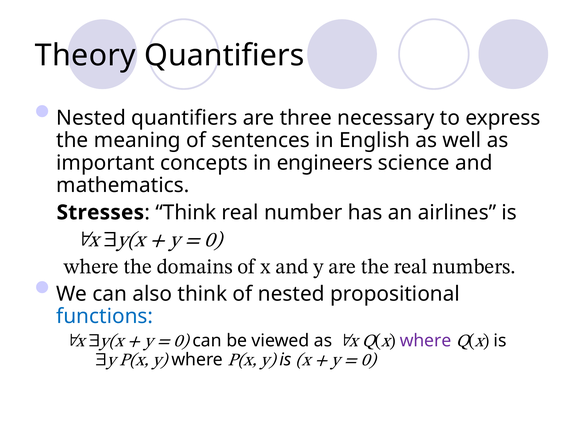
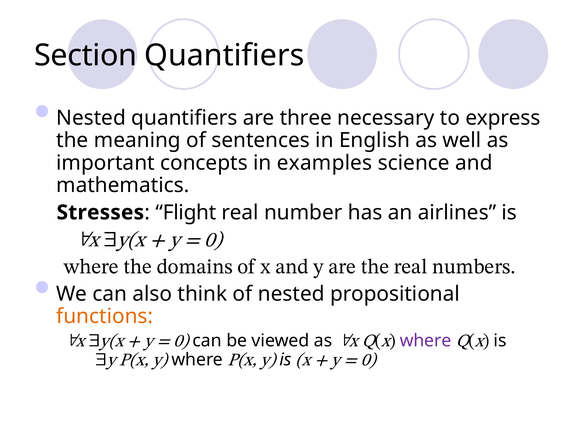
Theory: Theory -> Section
engineers: engineers -> examples
Think at (186, 212): Think -> Flight
functions colour: blue -> orange
